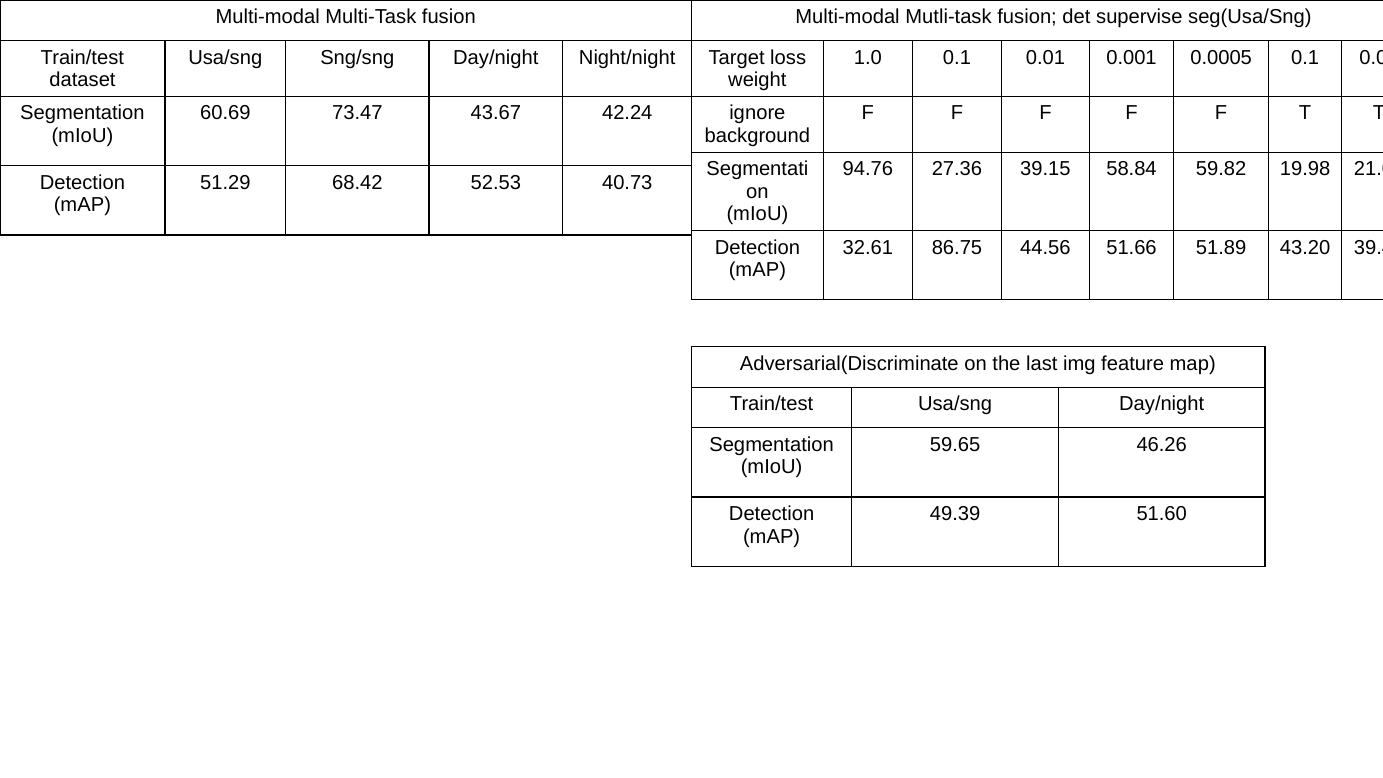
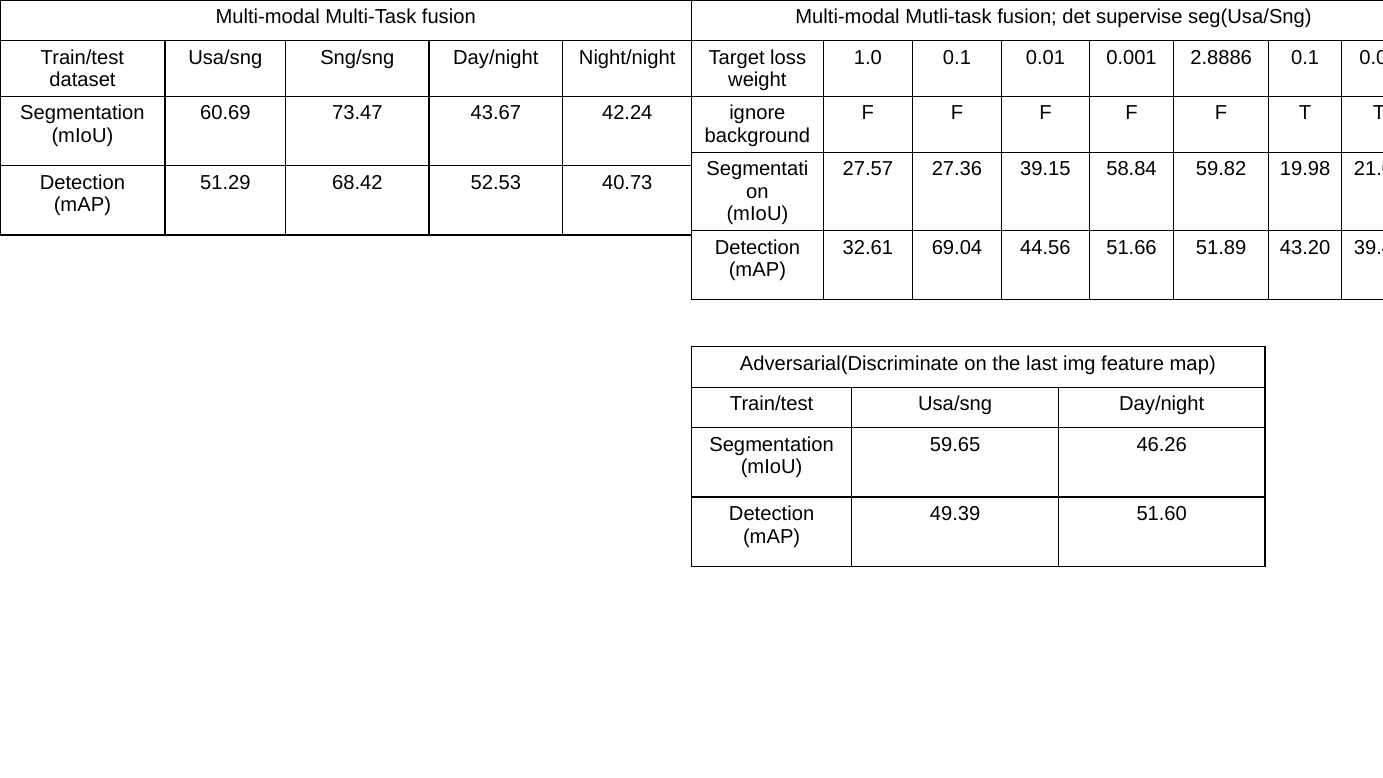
0.0005: 0.0005 -> 2.8886
94.76: 94.76 -> 27.57
86.75: 86.75 -> 69.04
